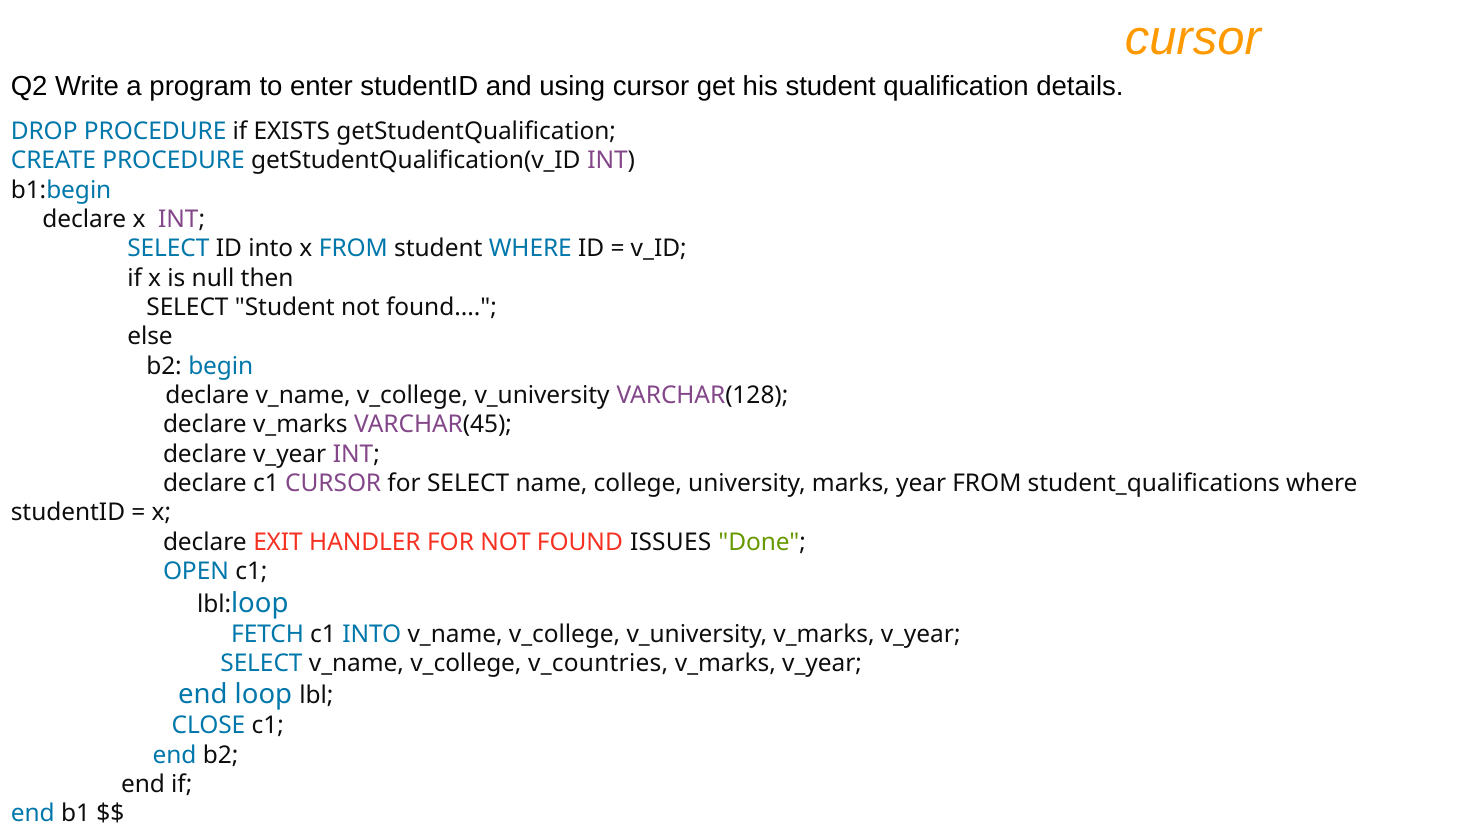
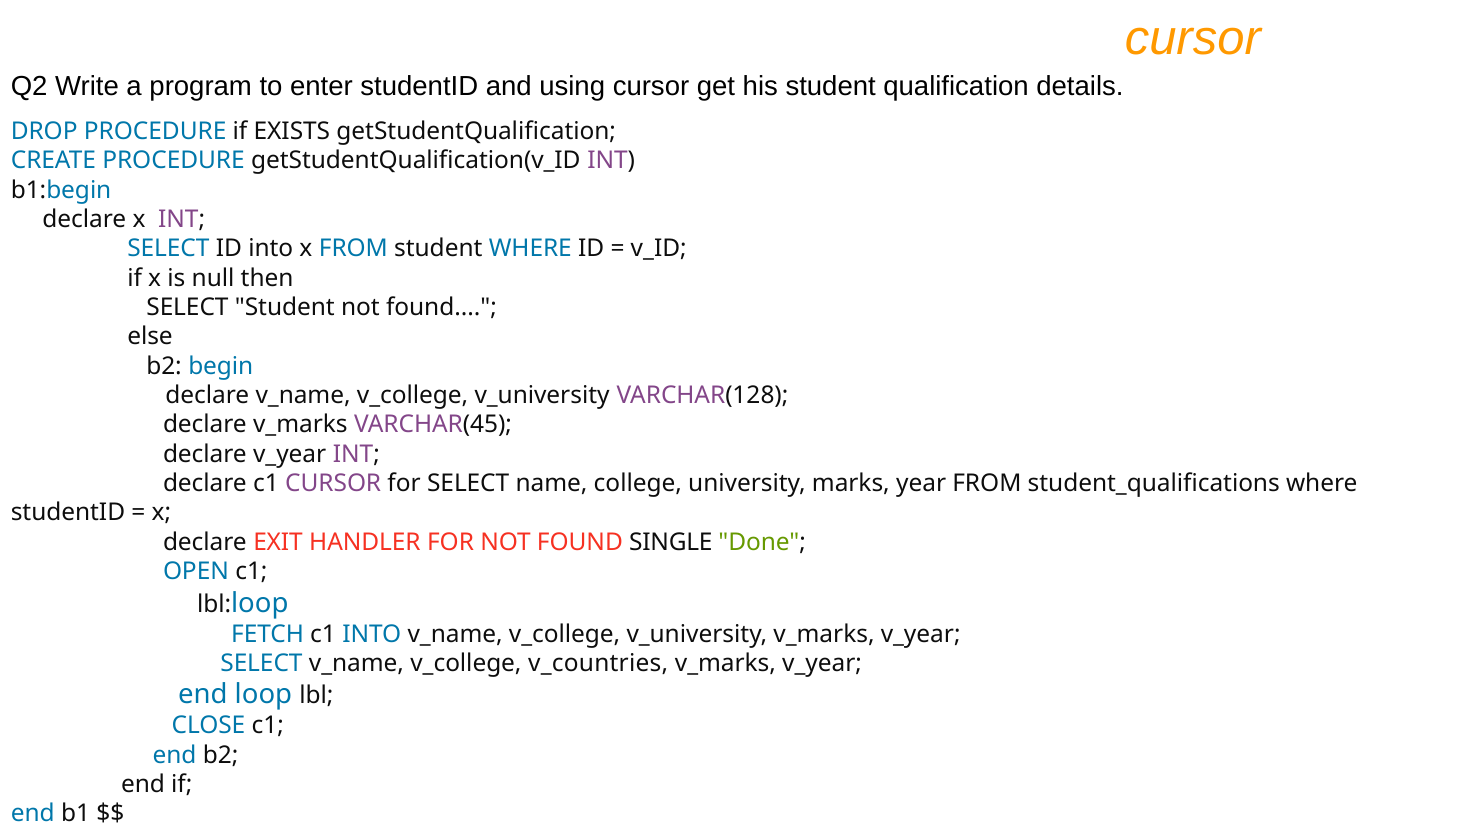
ISSUES: ISSUES -> SINGLE
